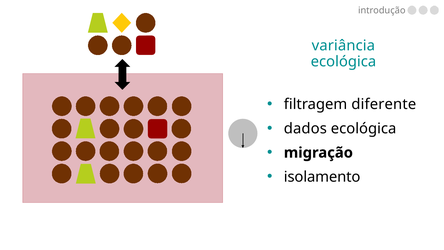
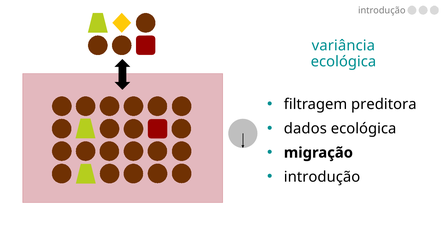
diferente: diferente -> preditora
isolamento at (322, 177): isolamento -> introdução
